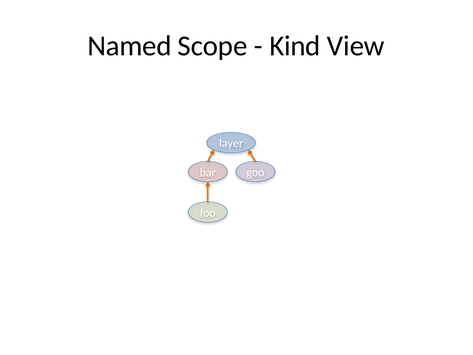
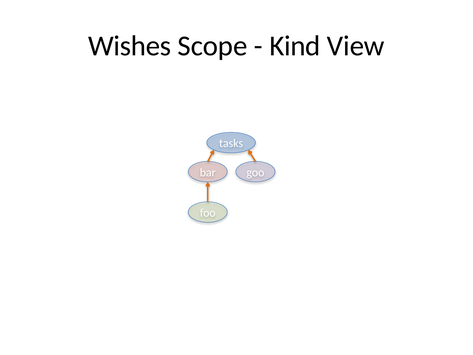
Named: Named -> Wishes
layer: layer -> tasks
